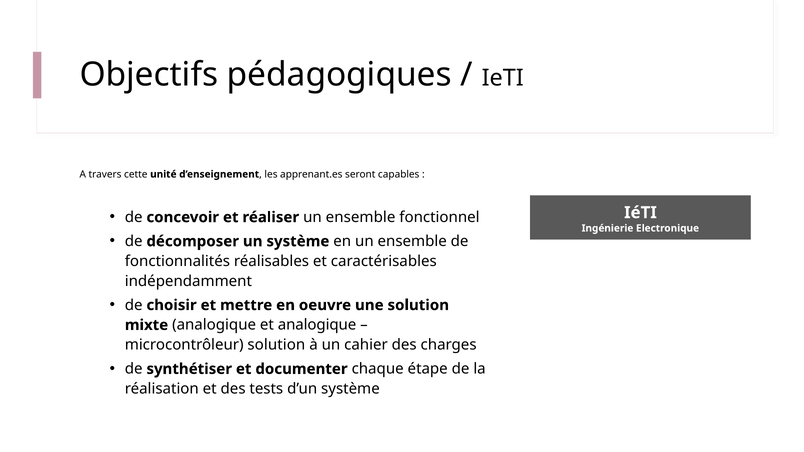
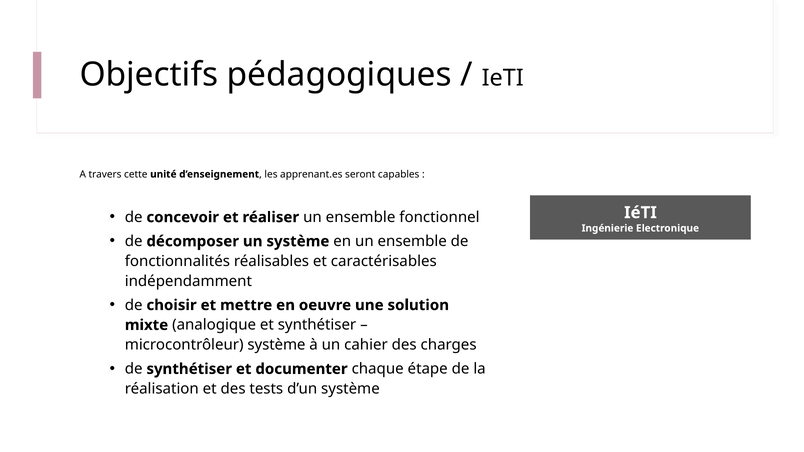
et analogique: analogique -> synthétiser
microcontrôleur solution: solution -> système
